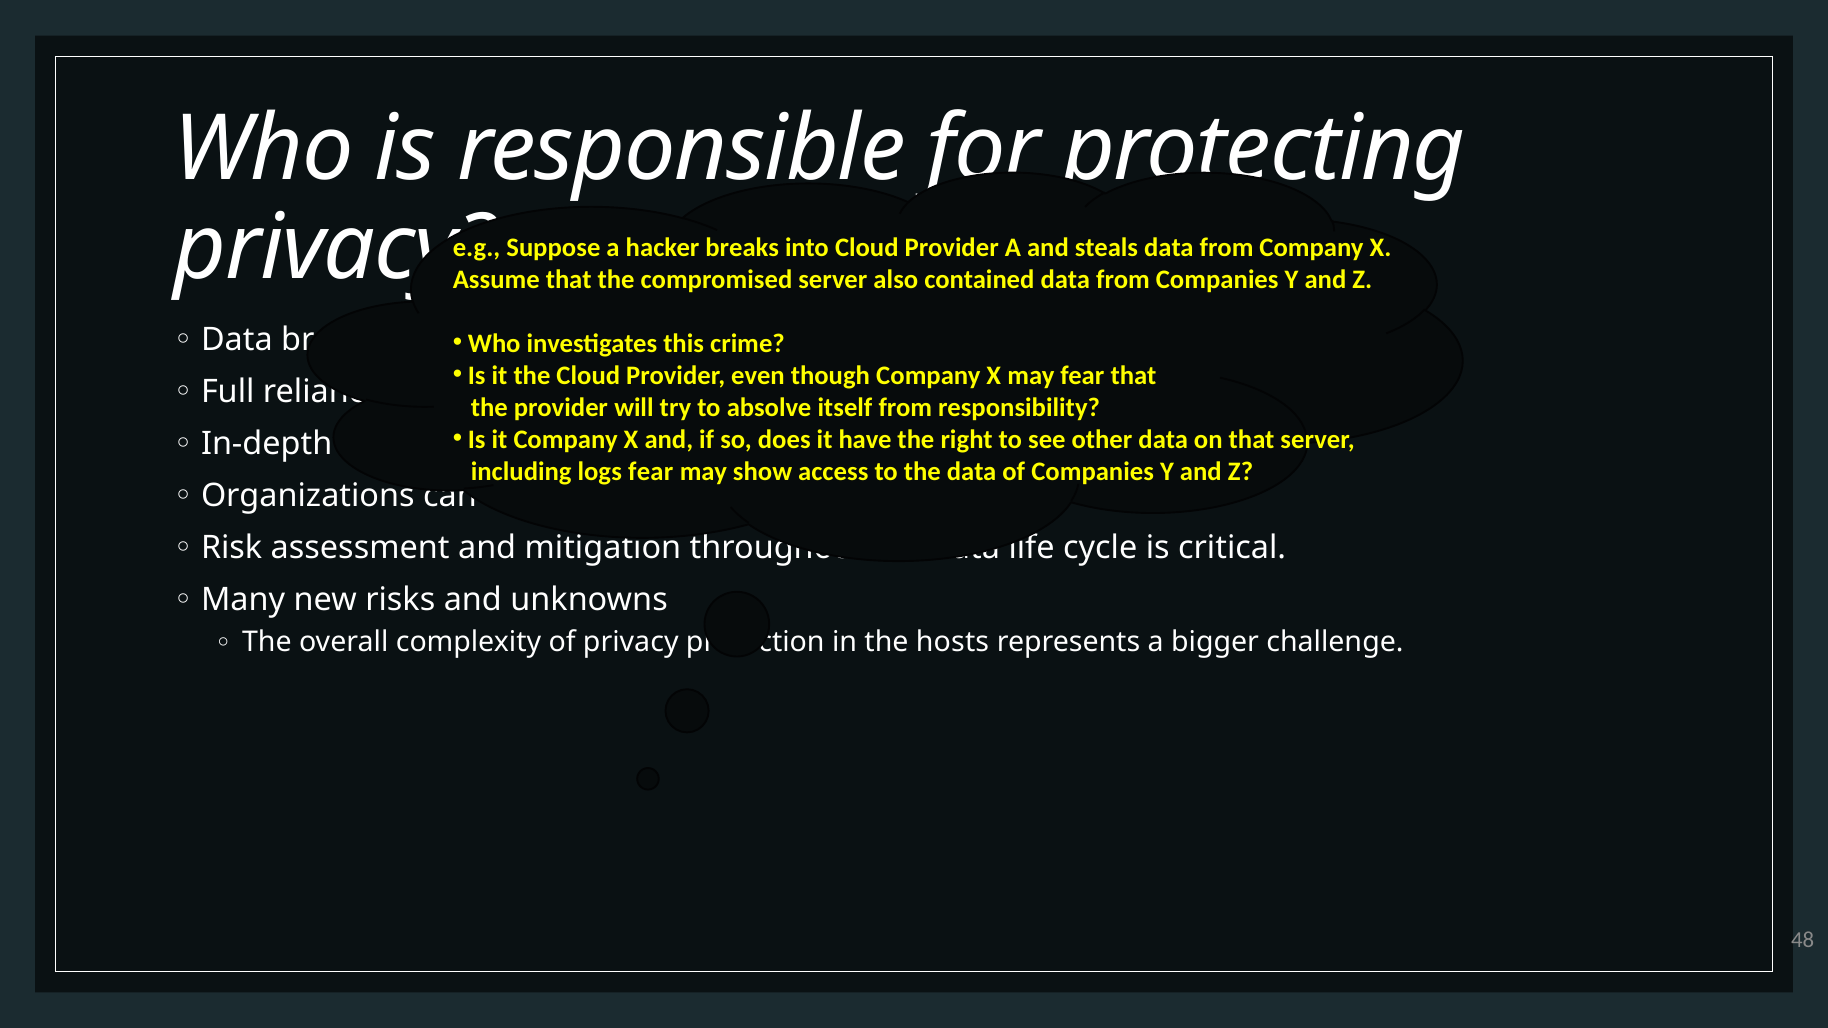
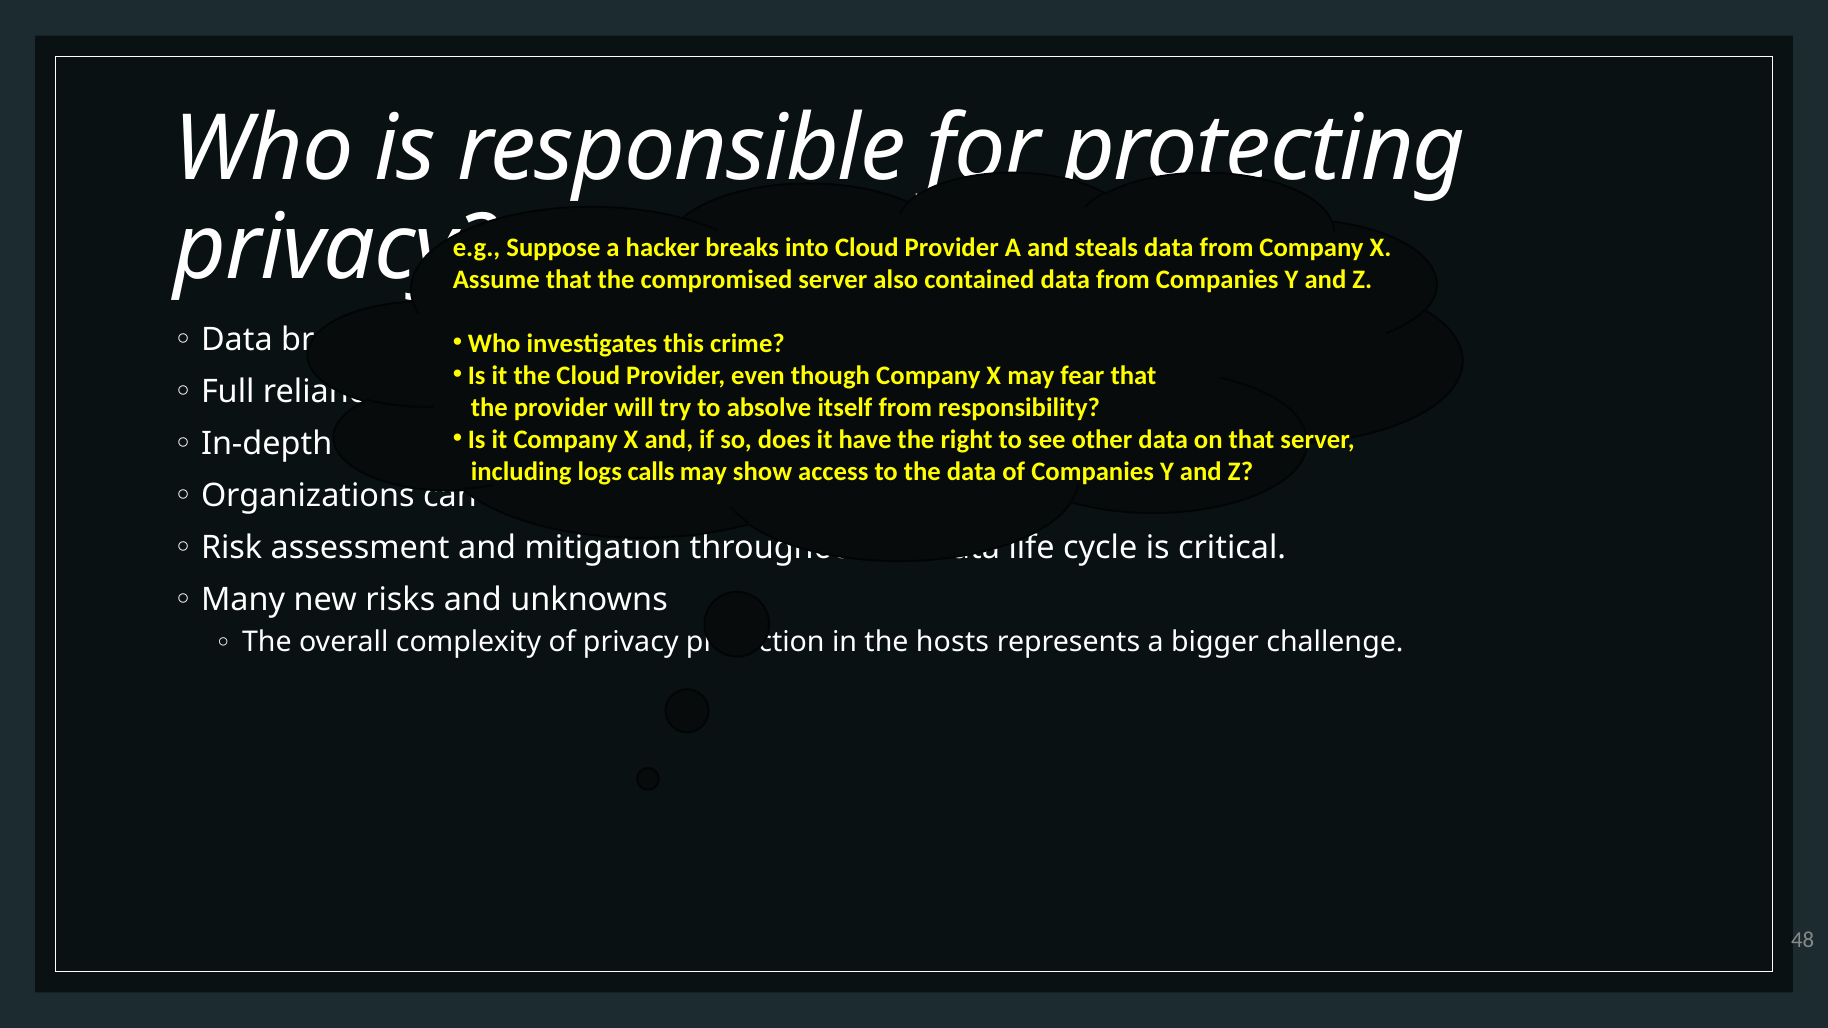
logs fear: fear -> calls
